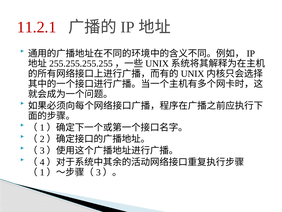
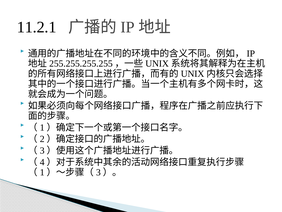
11.2.1 colour: red -> black
